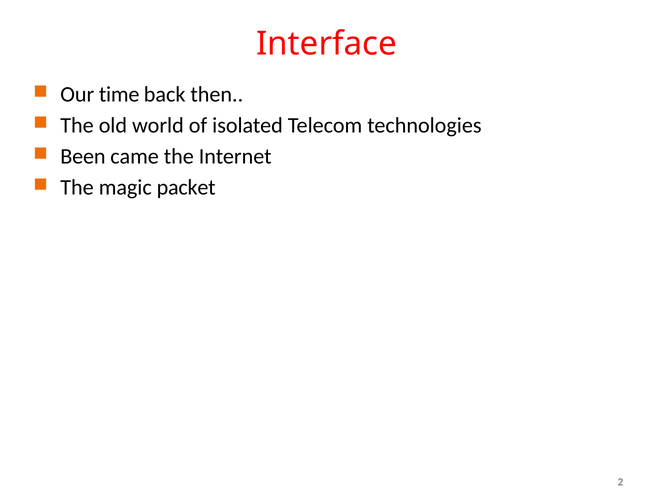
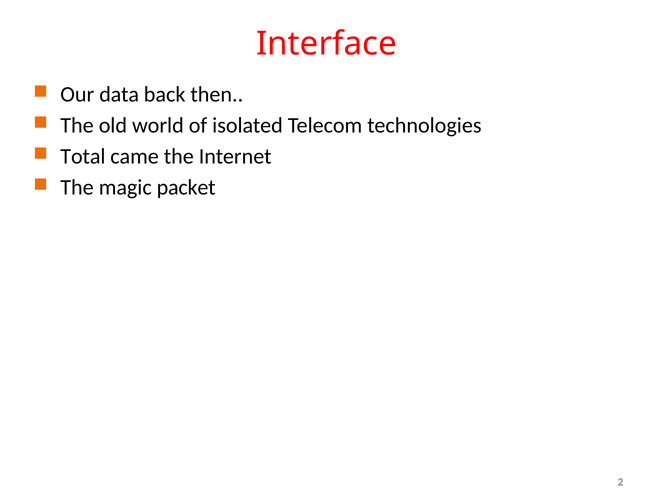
time: time -> data
Been: Been -> Total
